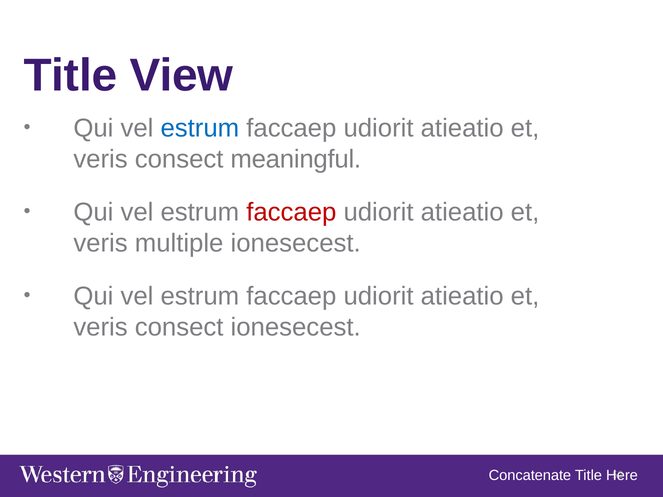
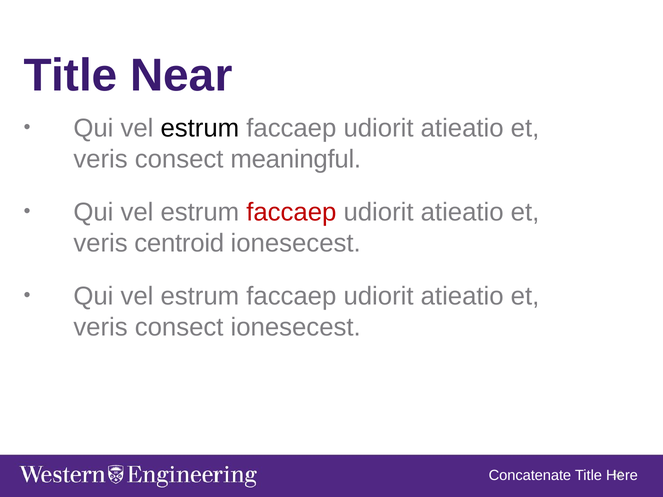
View: View -> Near
estrum at (200, 128) colour: blue -> black
multiple: multiple -> centroid
